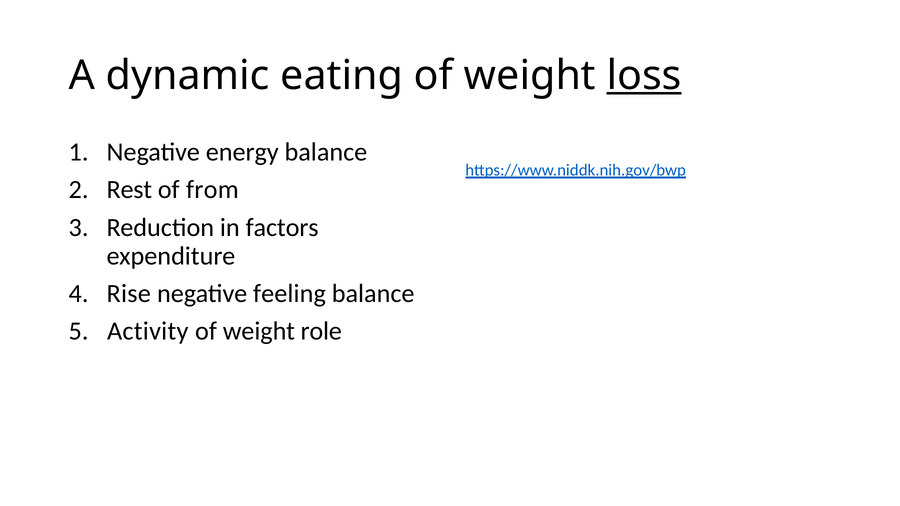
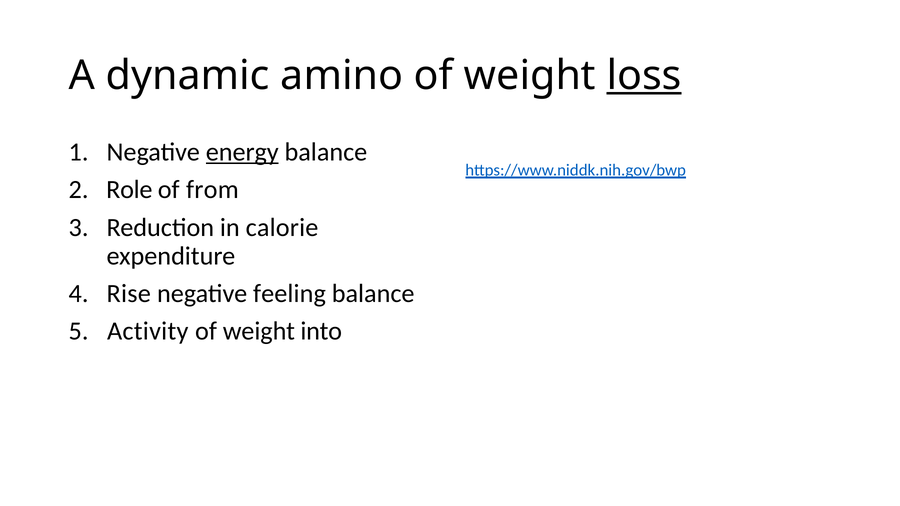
eating: eating -> amino
energy underline: none -> present
Rest: Rest -> Role
factors: factors -> calorie
role: role -> into
